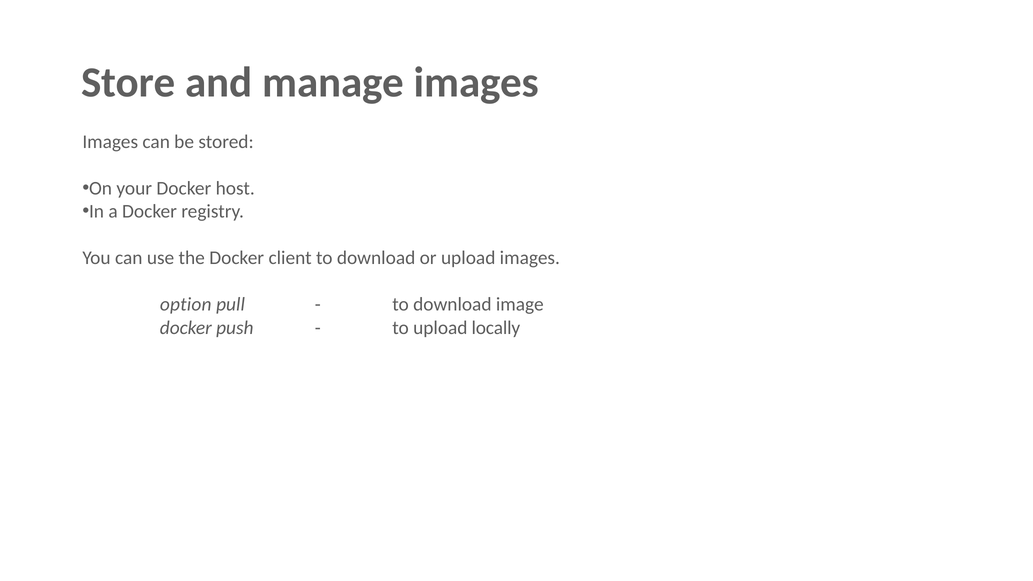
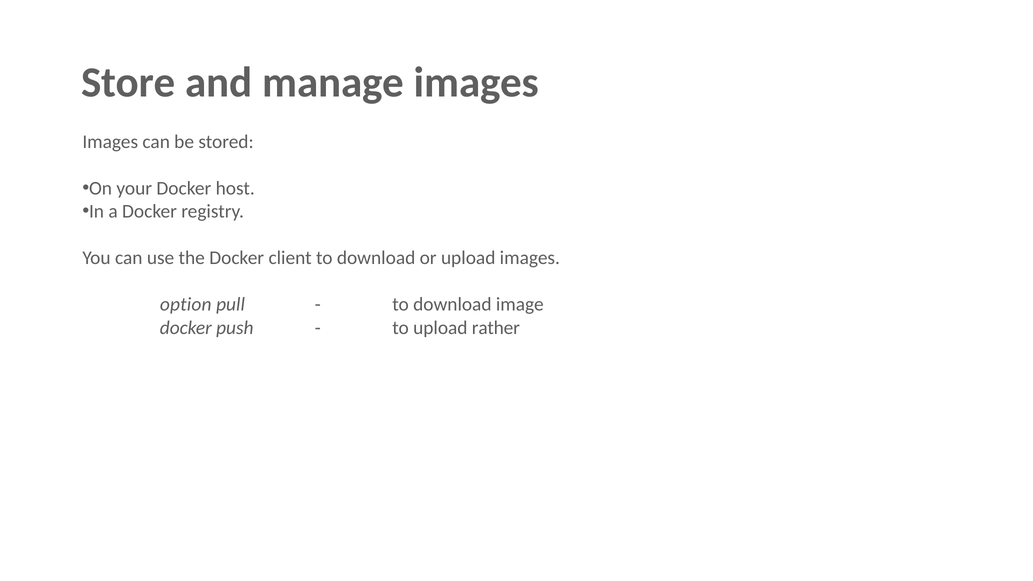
locally: locally -> rather
